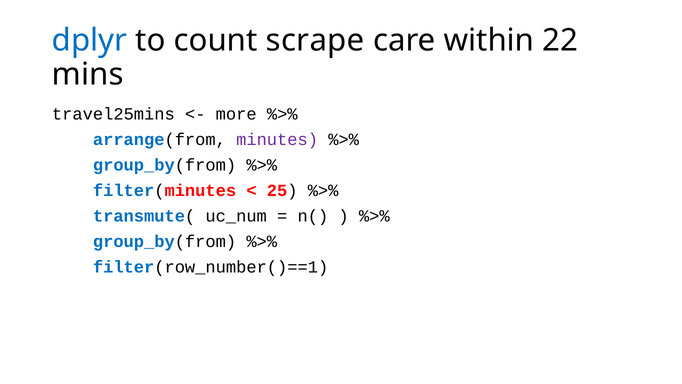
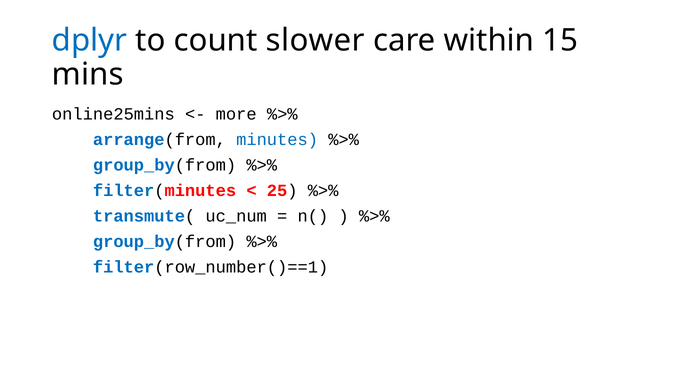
scrape: scrape -> slower
22: 22 -> 15
travel25mins: travel25mins -> online25mins
minutes colour: purple -> blue
